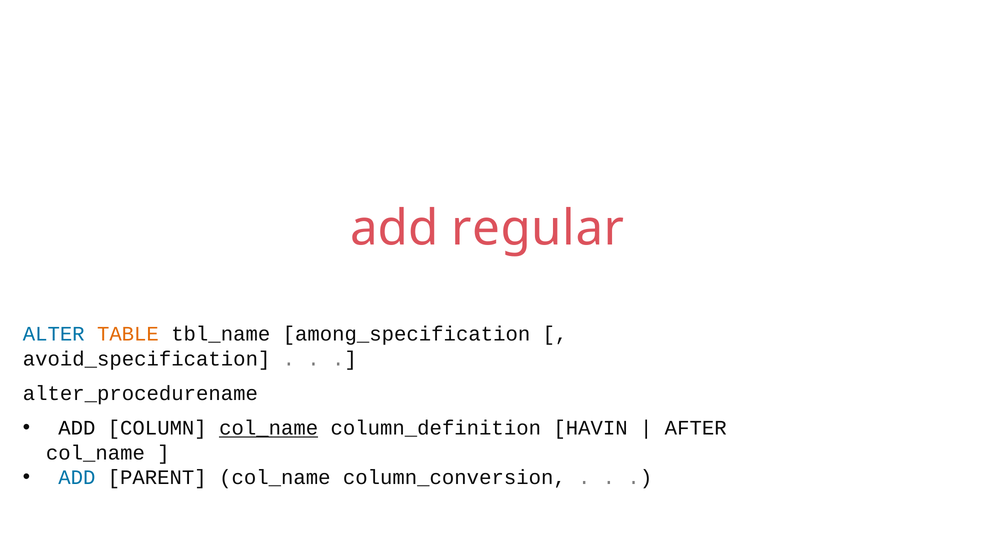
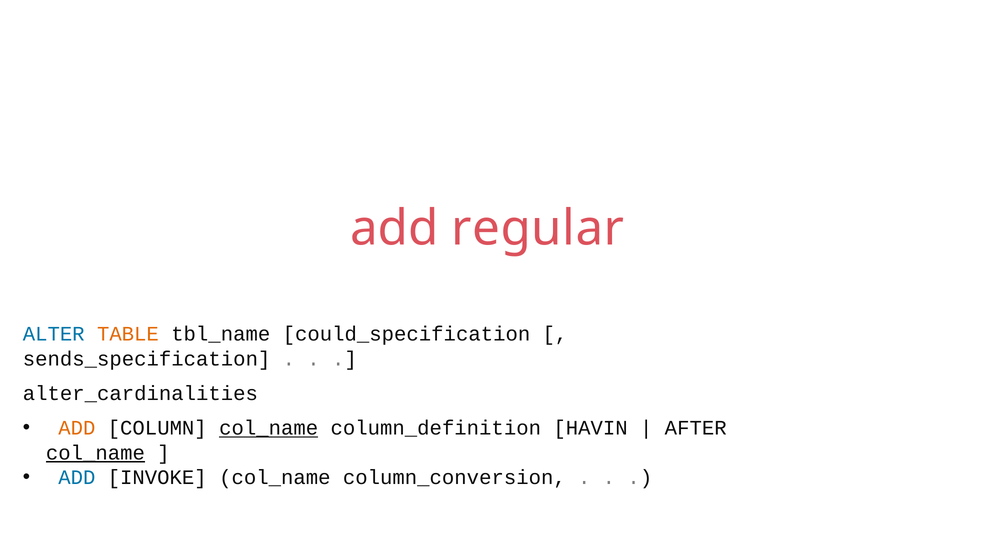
among_specification: among_specification -> could_specification
avoid_specification: avoid_specification -> sends_specification
alter_procedurename: alter_procedurename -> alter_cardinalities
ADD at (77, 428) colour: black -> orange
col_name at (95, 453) underline: none -> present
PARENT: PARENT -> INVOKE
